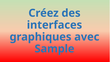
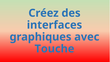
Sample: Sample -> Touche
